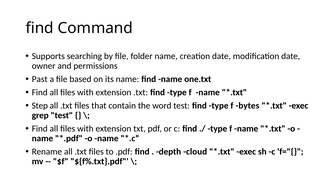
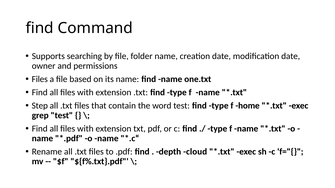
Past at (40, 79): Past -> Files
bytes: bytes -> home
